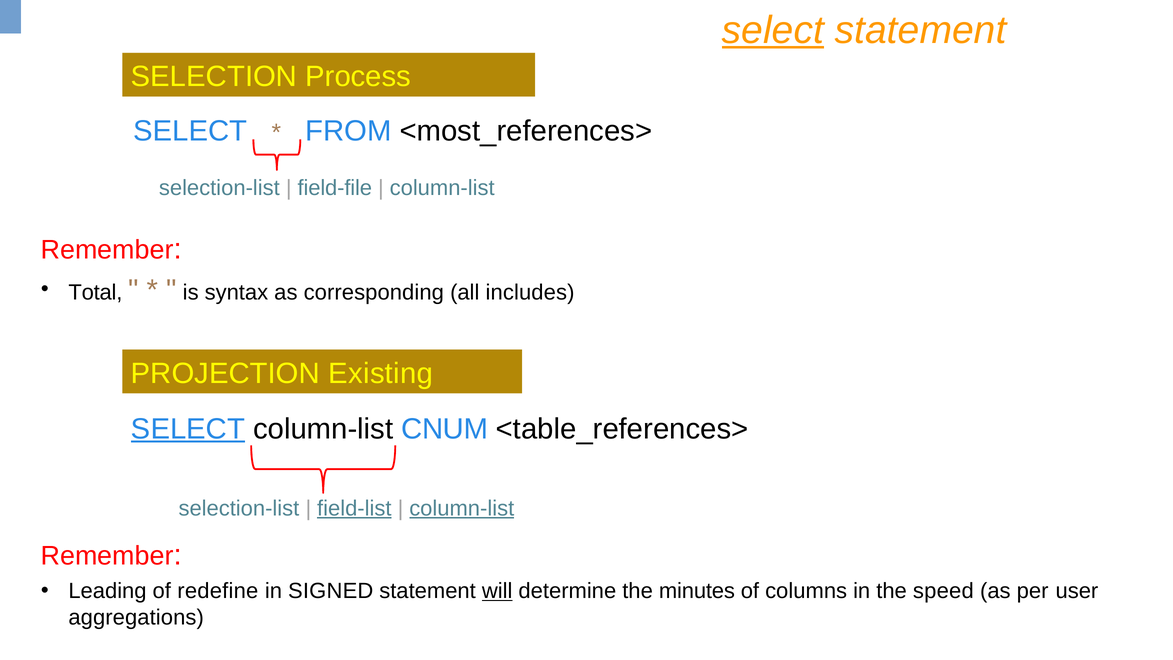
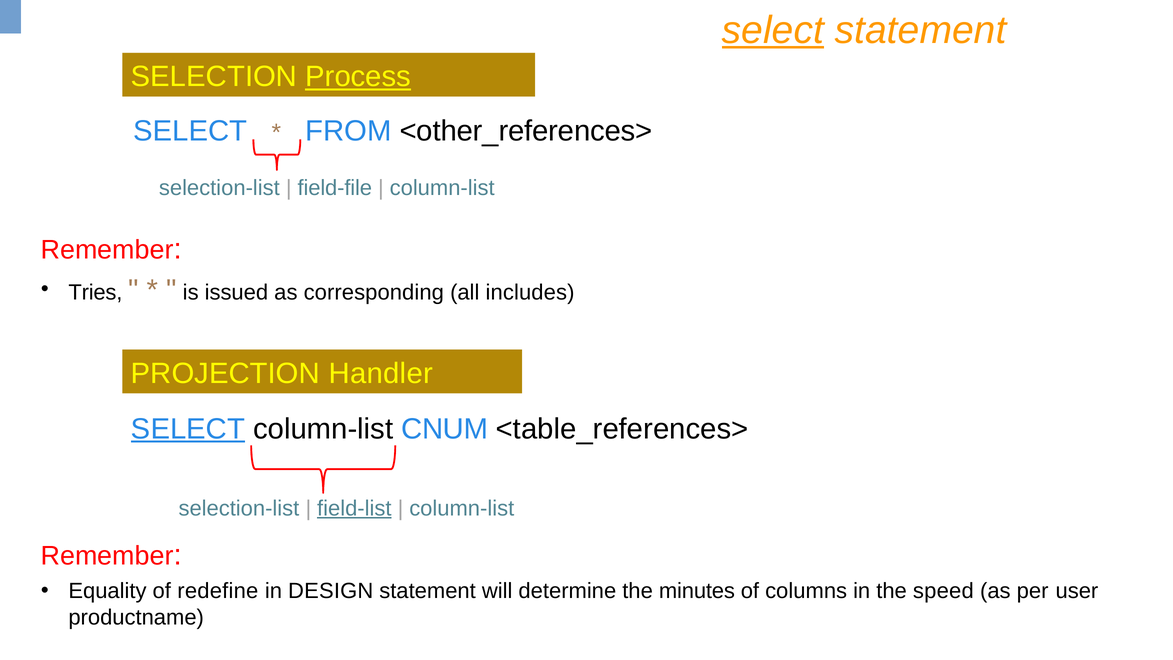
Process underline: none -> present
<most_references>: <most_references> -> <other_references>
Total: Total -> Tries
syntax: syntax -> issued
Existing: Existing -> Handler
column-list at (462, 508) underline: present -> none
Leading: Leading -> Equality
SIGNED: SIGNED -> DESIGN
will underline: present -> none
aggregations: aggregations -> productname
